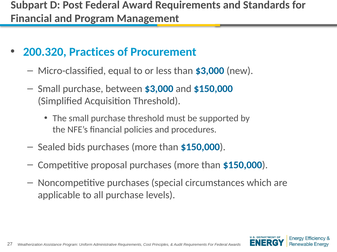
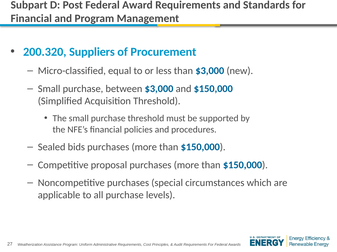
Practices: Practices -> Suppliers
